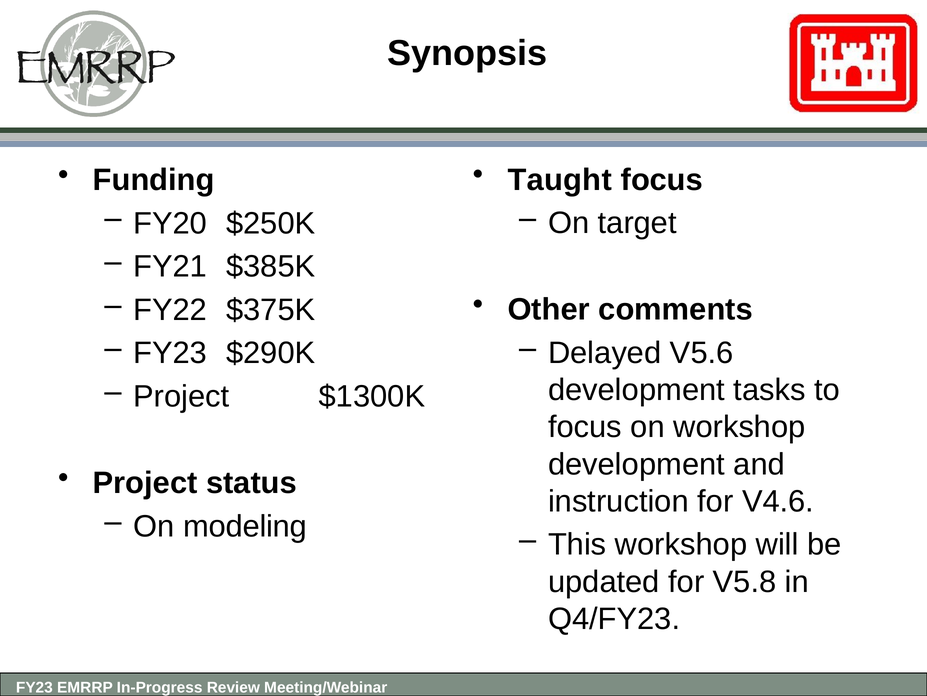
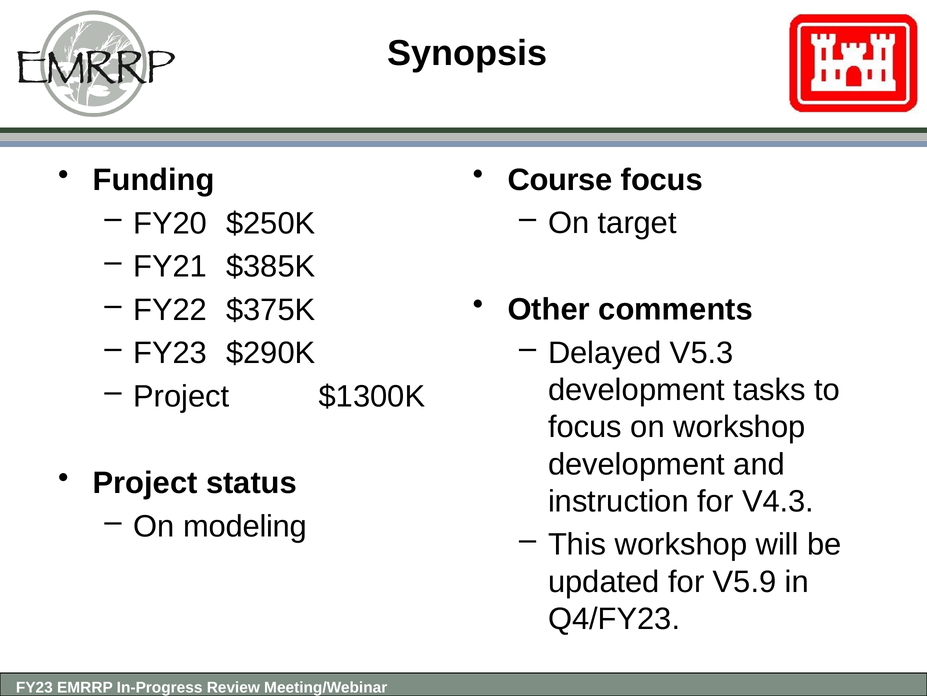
Taught: Taught -> Course
V5.6: V5.6 -> V5.3
V4.6: V4.6 -> V4.3
V5.8: V5.8 -> V5.9
